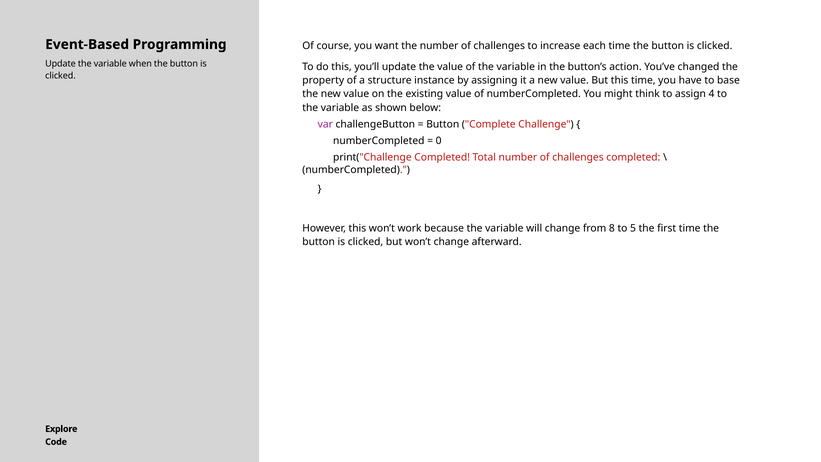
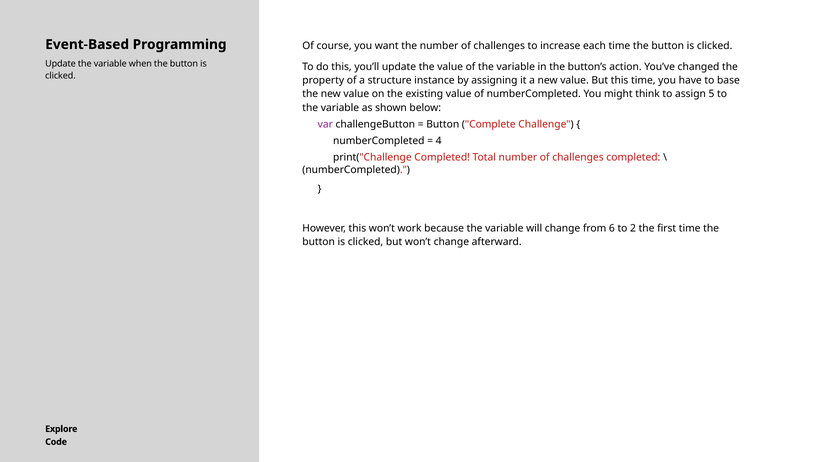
4: 4 -> 5
0: 0 -> 4
8: 8 -> 6
5: 5 -> 2
